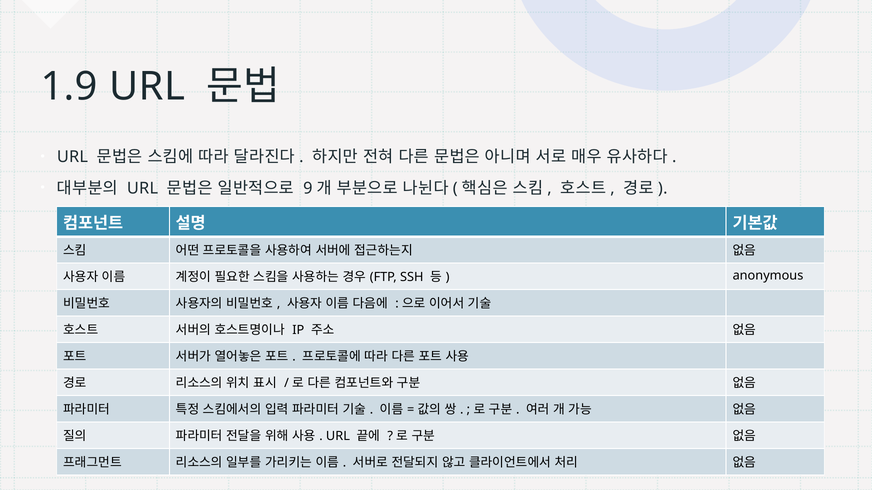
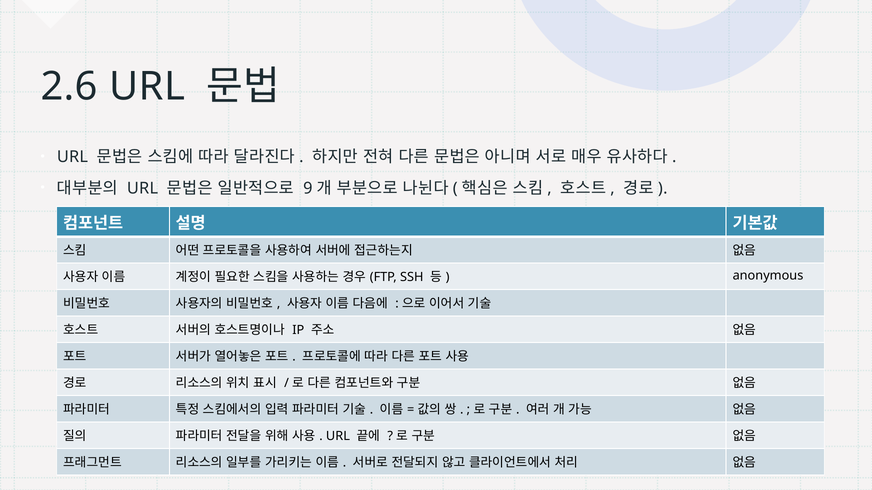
1.9: 1.9 -> 2.6
